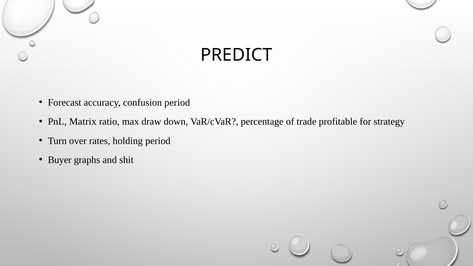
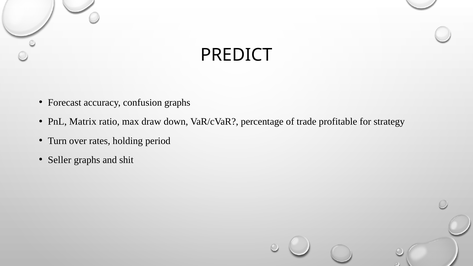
confusion period: period -> graphs
Buyer: Buyer -> Seller
